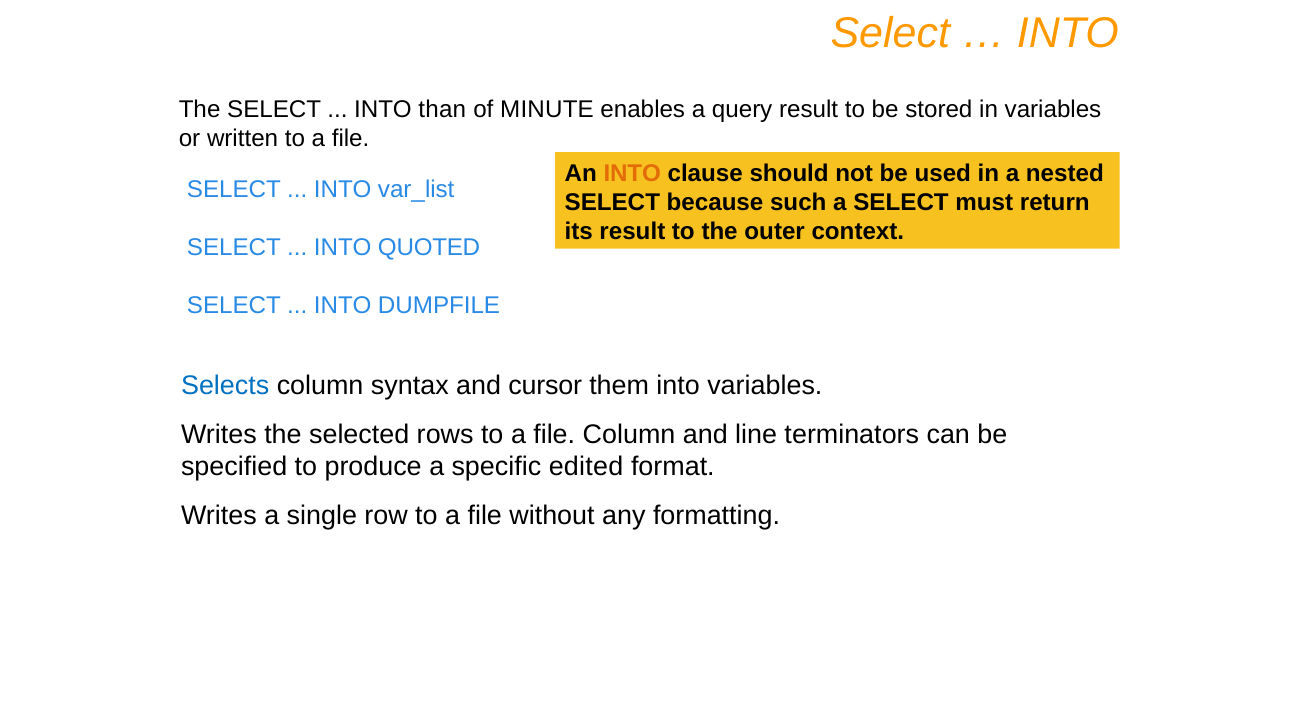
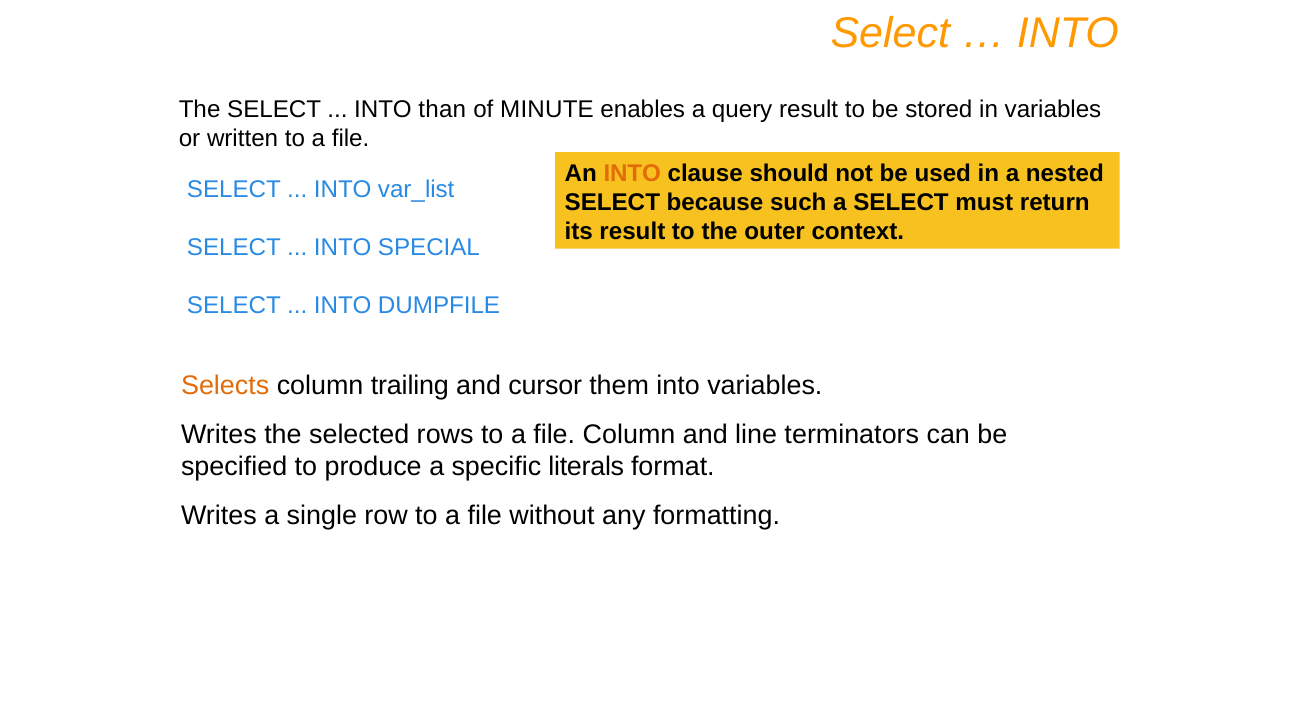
QUOTED: QUOTED -> SPECIAL
Selects colour: blue -> orange
syntax: syntax -> trailing
edited: edited -> literals
